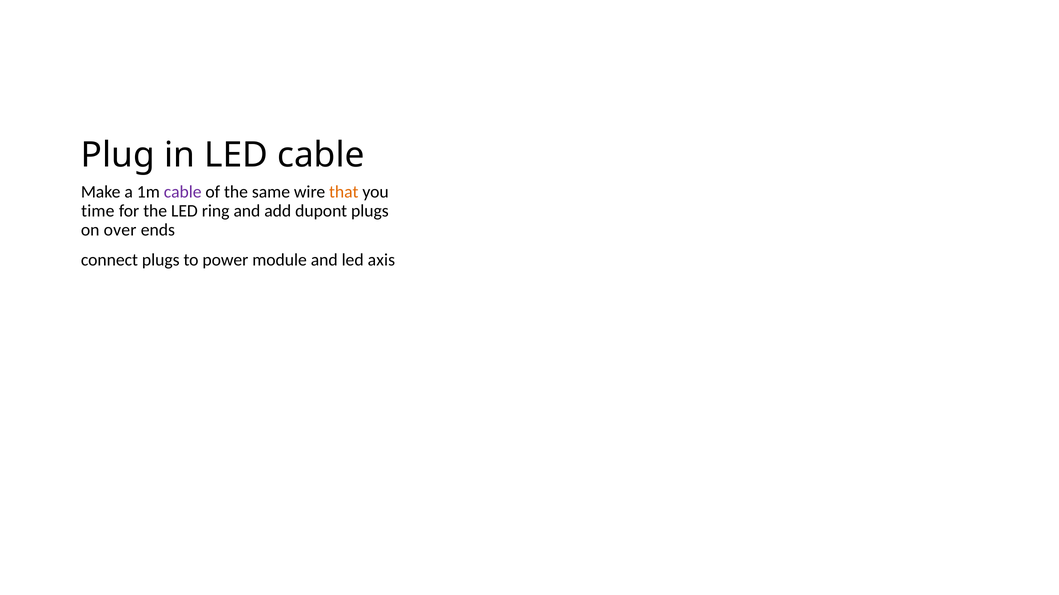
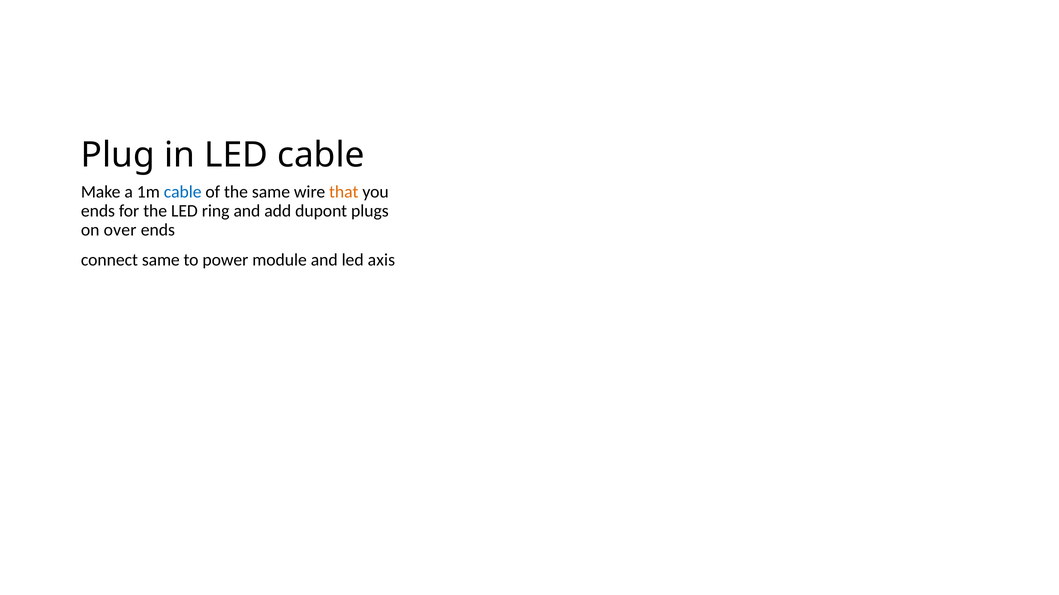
cable at (183, 192) colour: purple -> blue
time at (98, 211): time -> ends
connect plugs: plugs -> same
